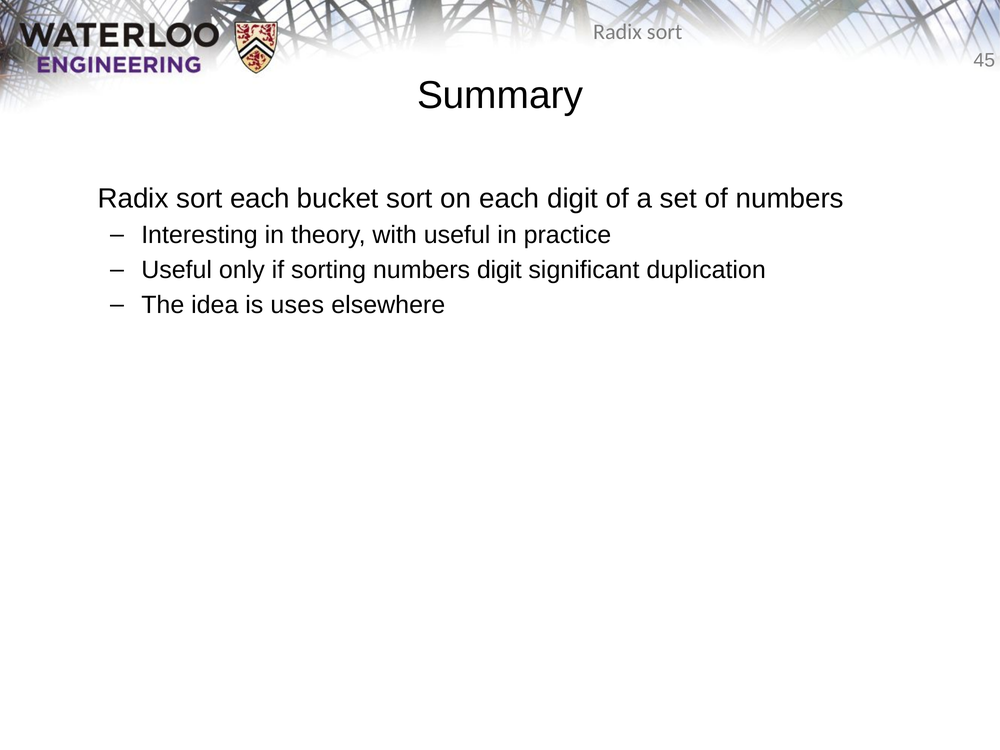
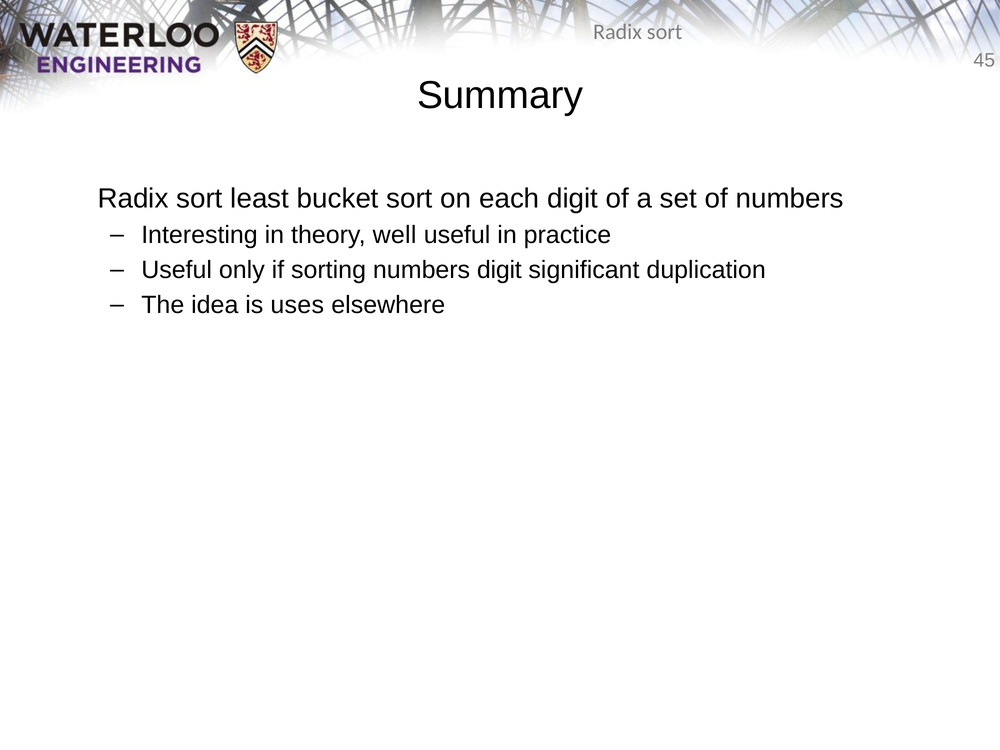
sort each: each -> least
with: with -> well
